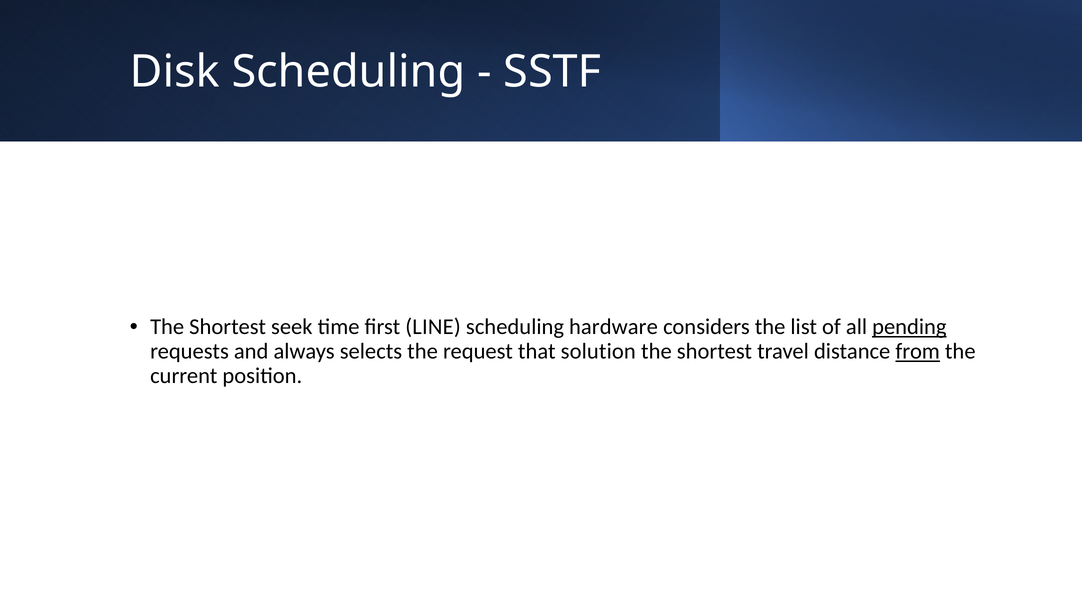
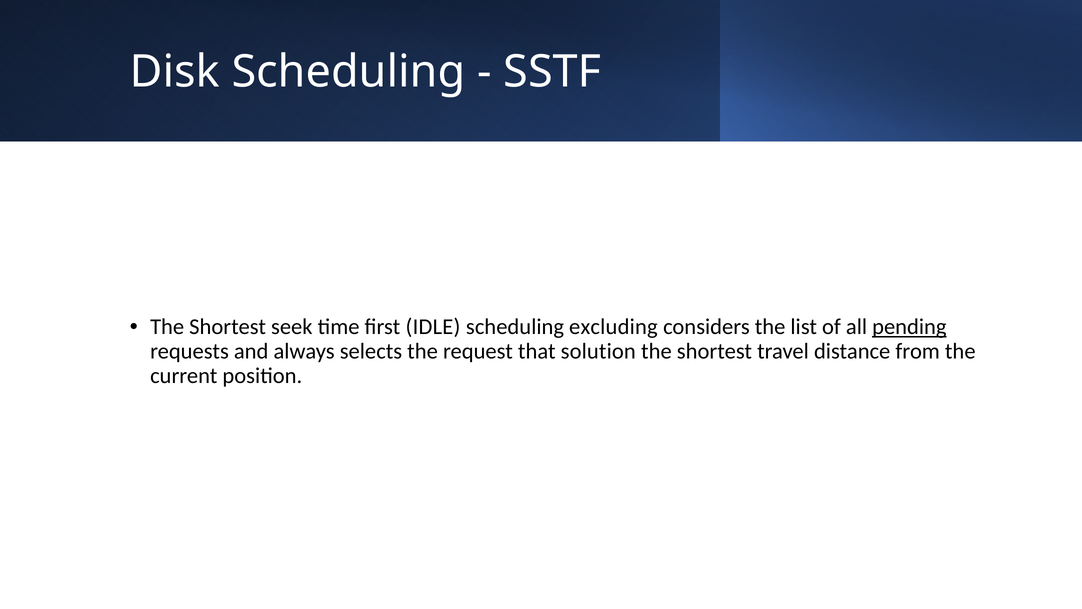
LINE: LINE -> IDLE
hardware: hardware -> excluding
from underline: present -> none
